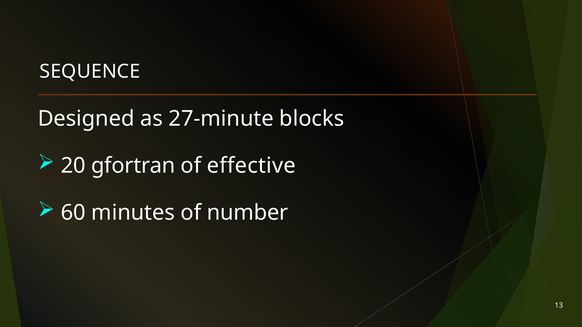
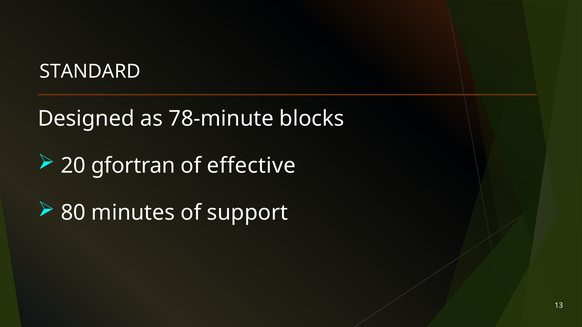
SEQUENCE: SEQUENCE -> STANDARD
27-minute: 27-minute -> 78-minute
60: 60 -> 80
number: number -> support
